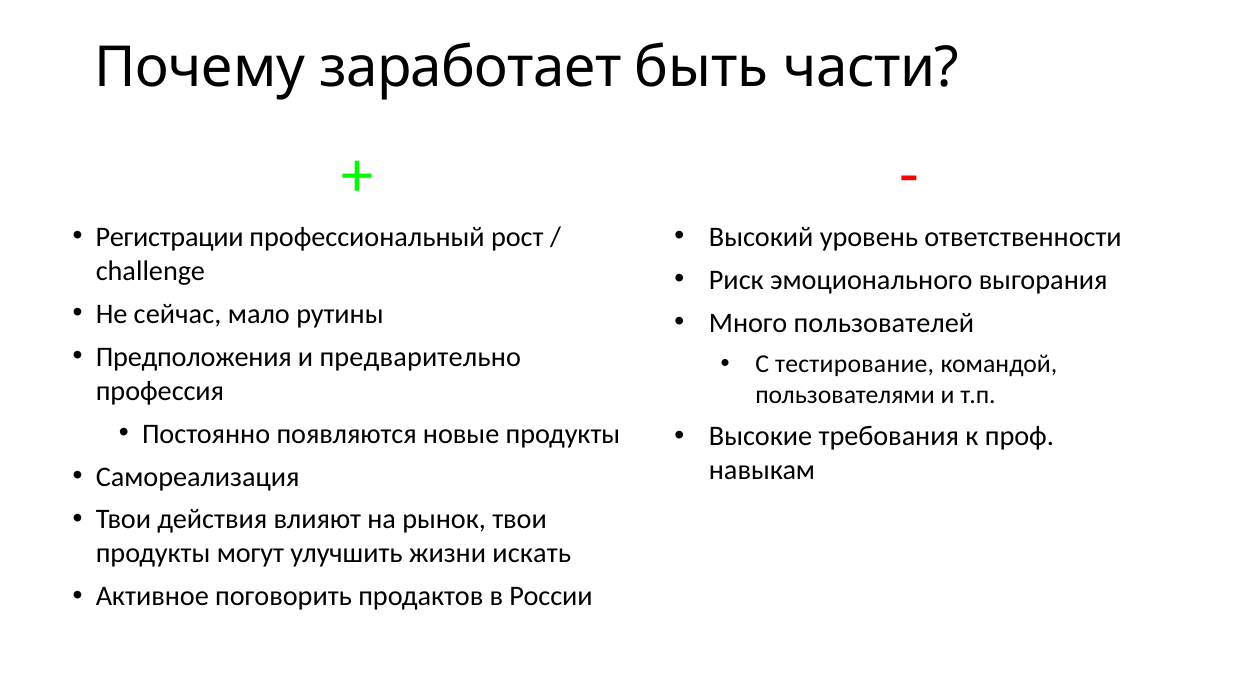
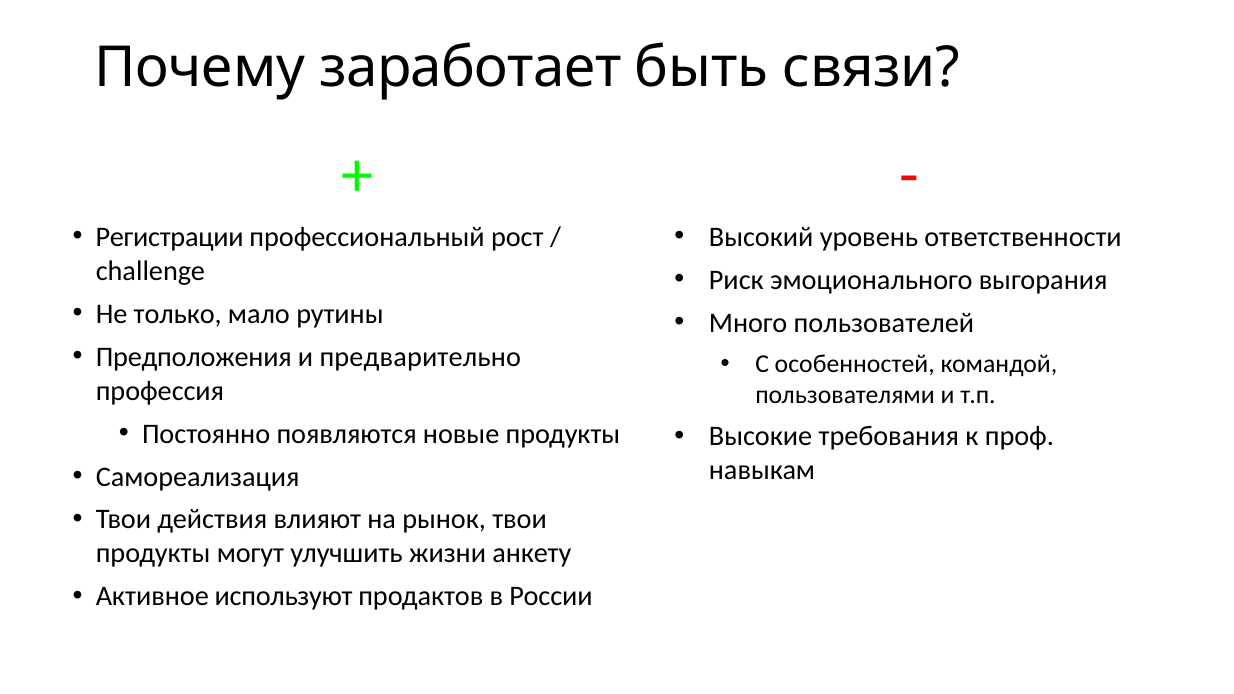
части: части -> связи
сейчас: сейчас -> только
тестирование: тестирование -> особенностей
искать: искать -> анкету
поговорить: поговорить -> используют
